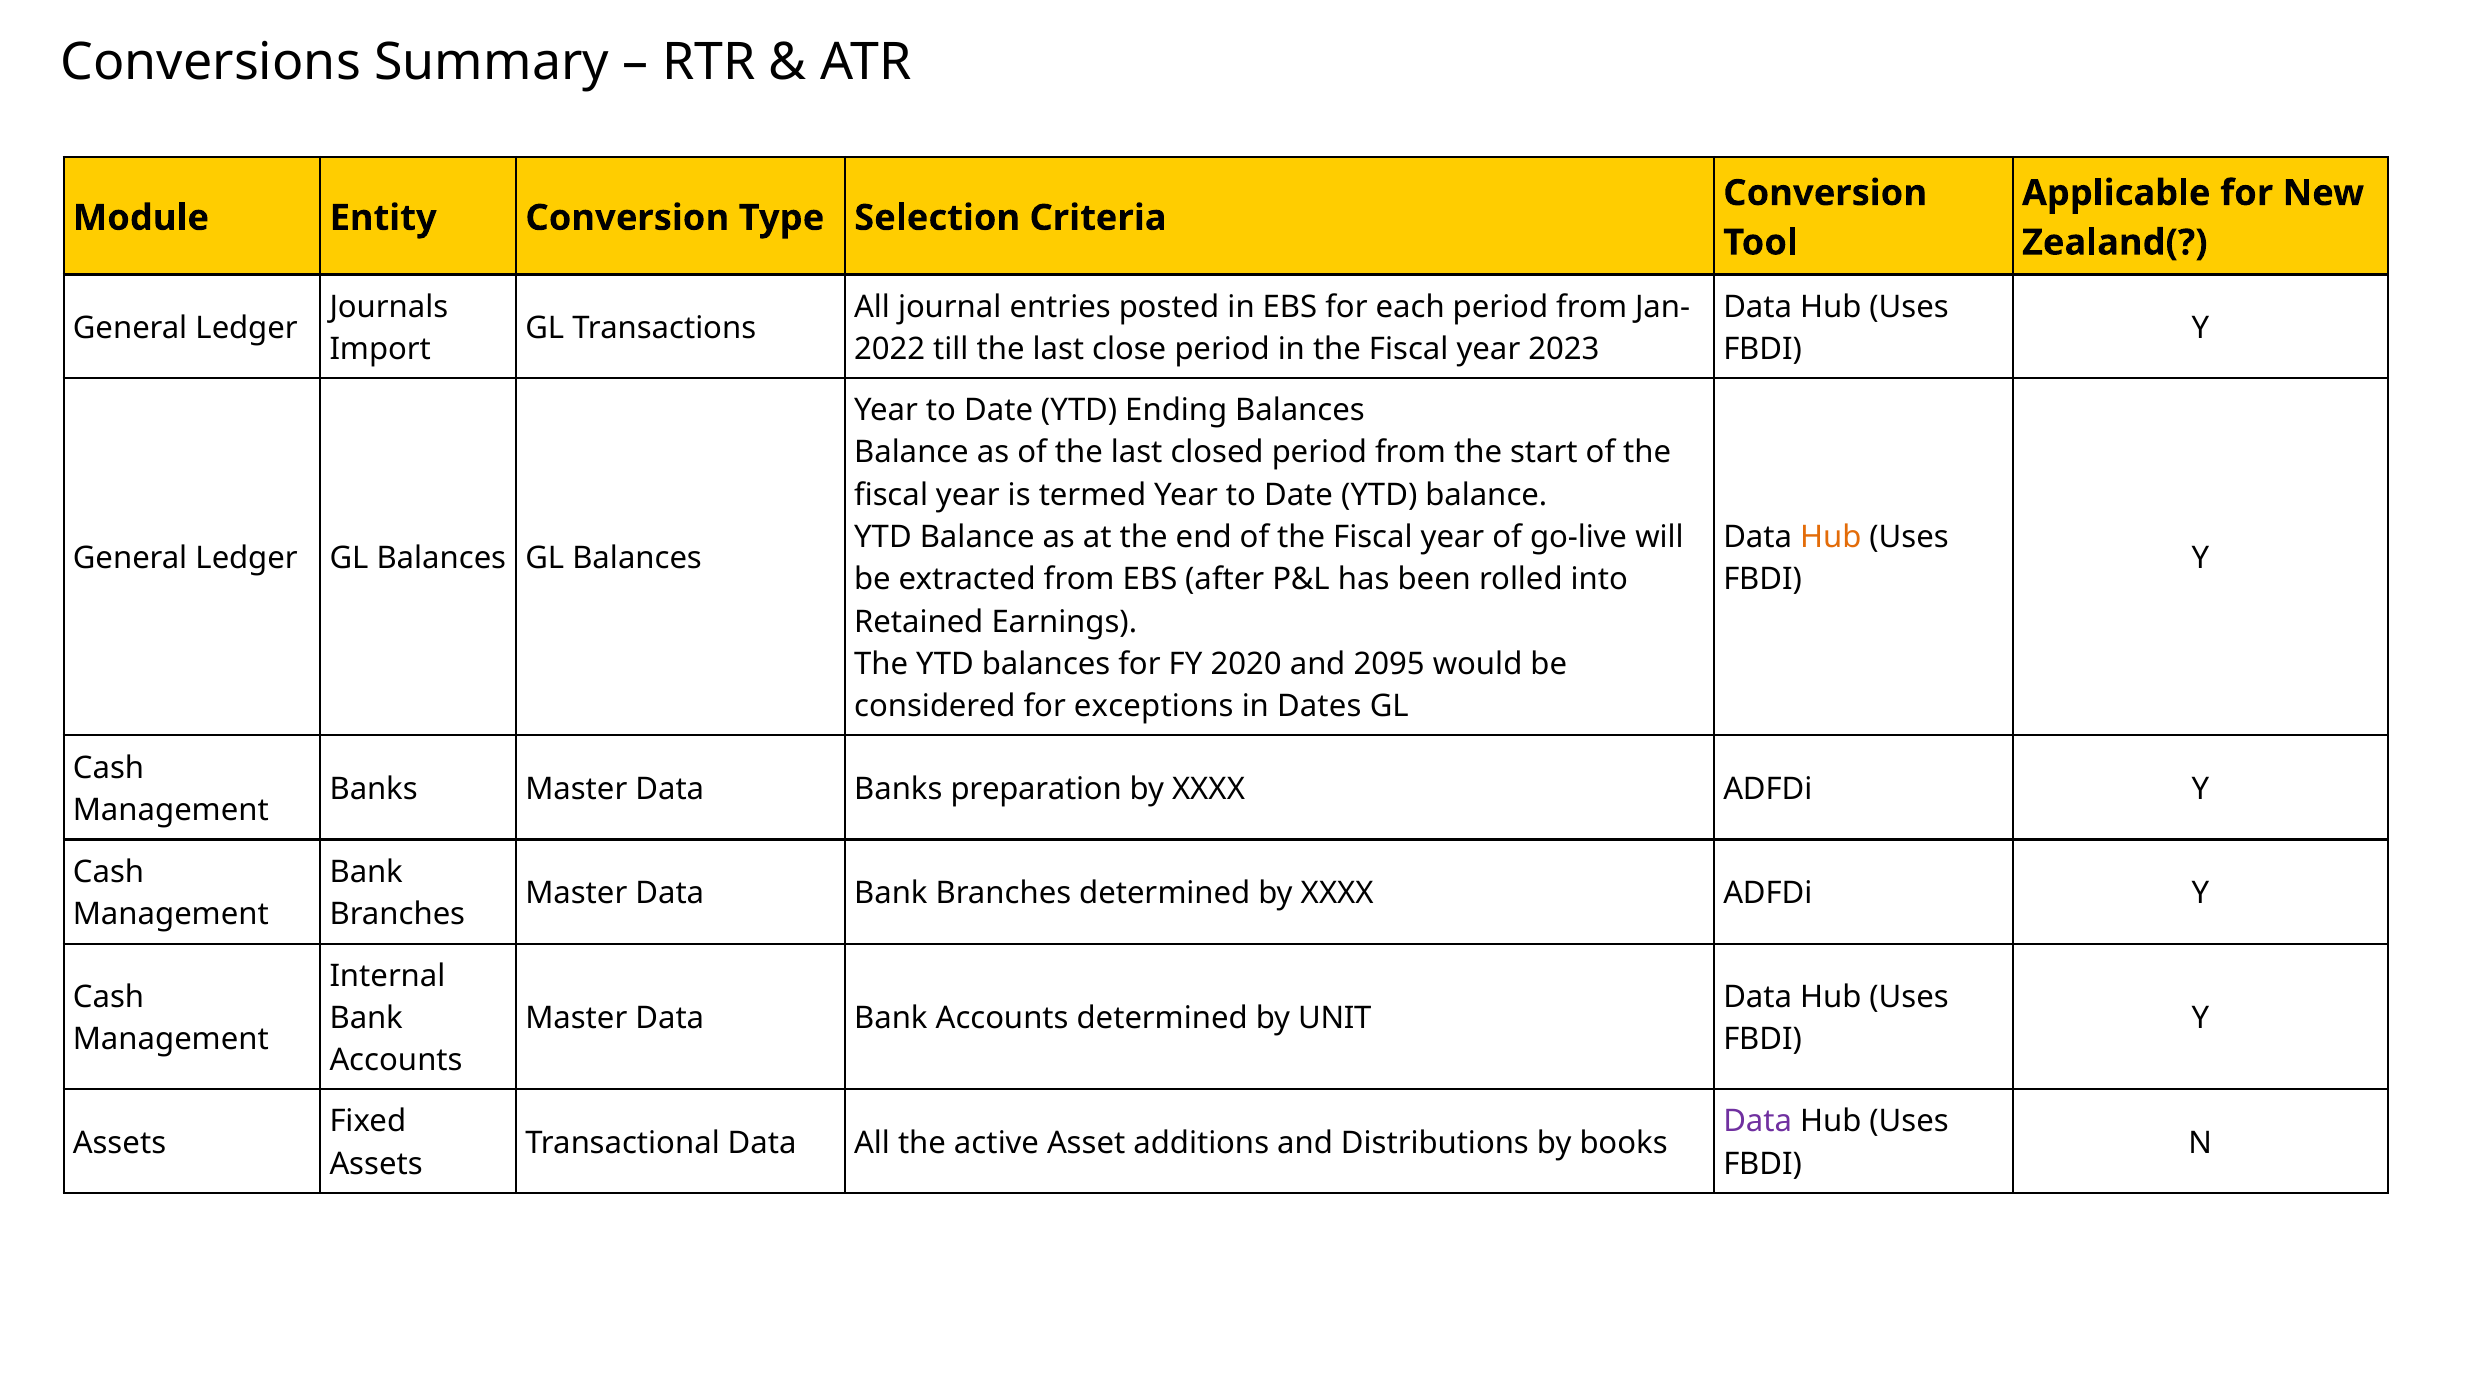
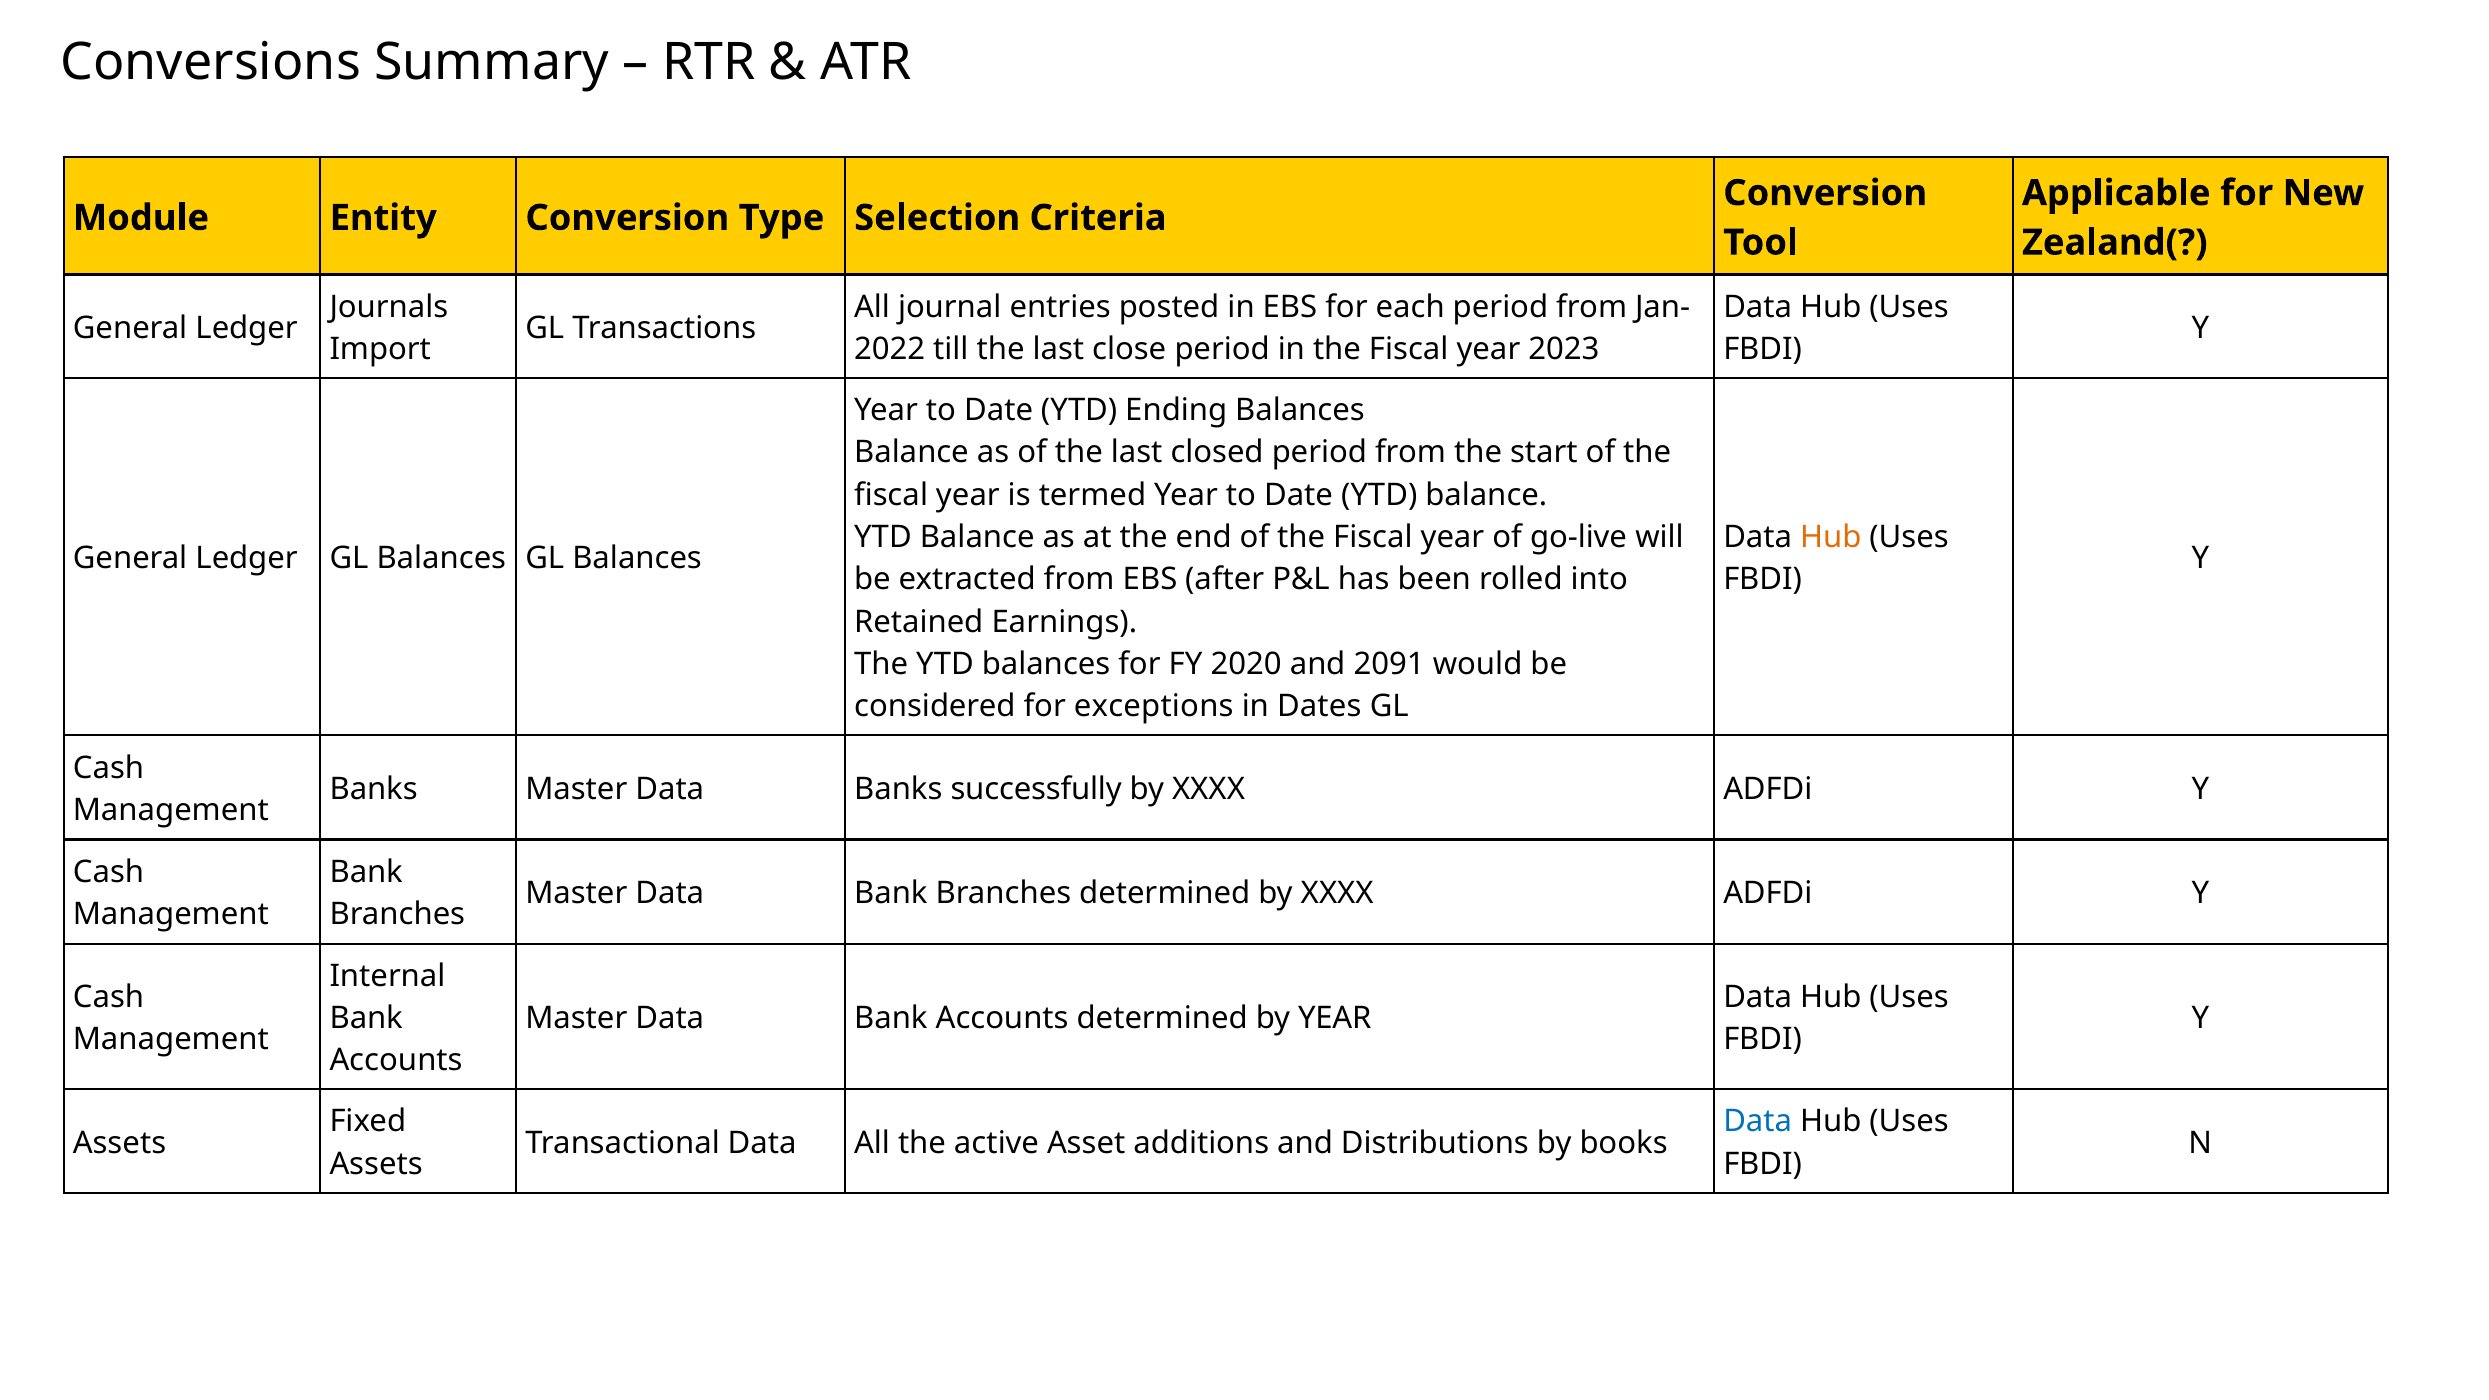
2095: 2095 -> 2091
preparation: preparation -> successfully
by UNIT: UNIT -> YEAR
Data at (1758, 1122) colour: purple -> blue
